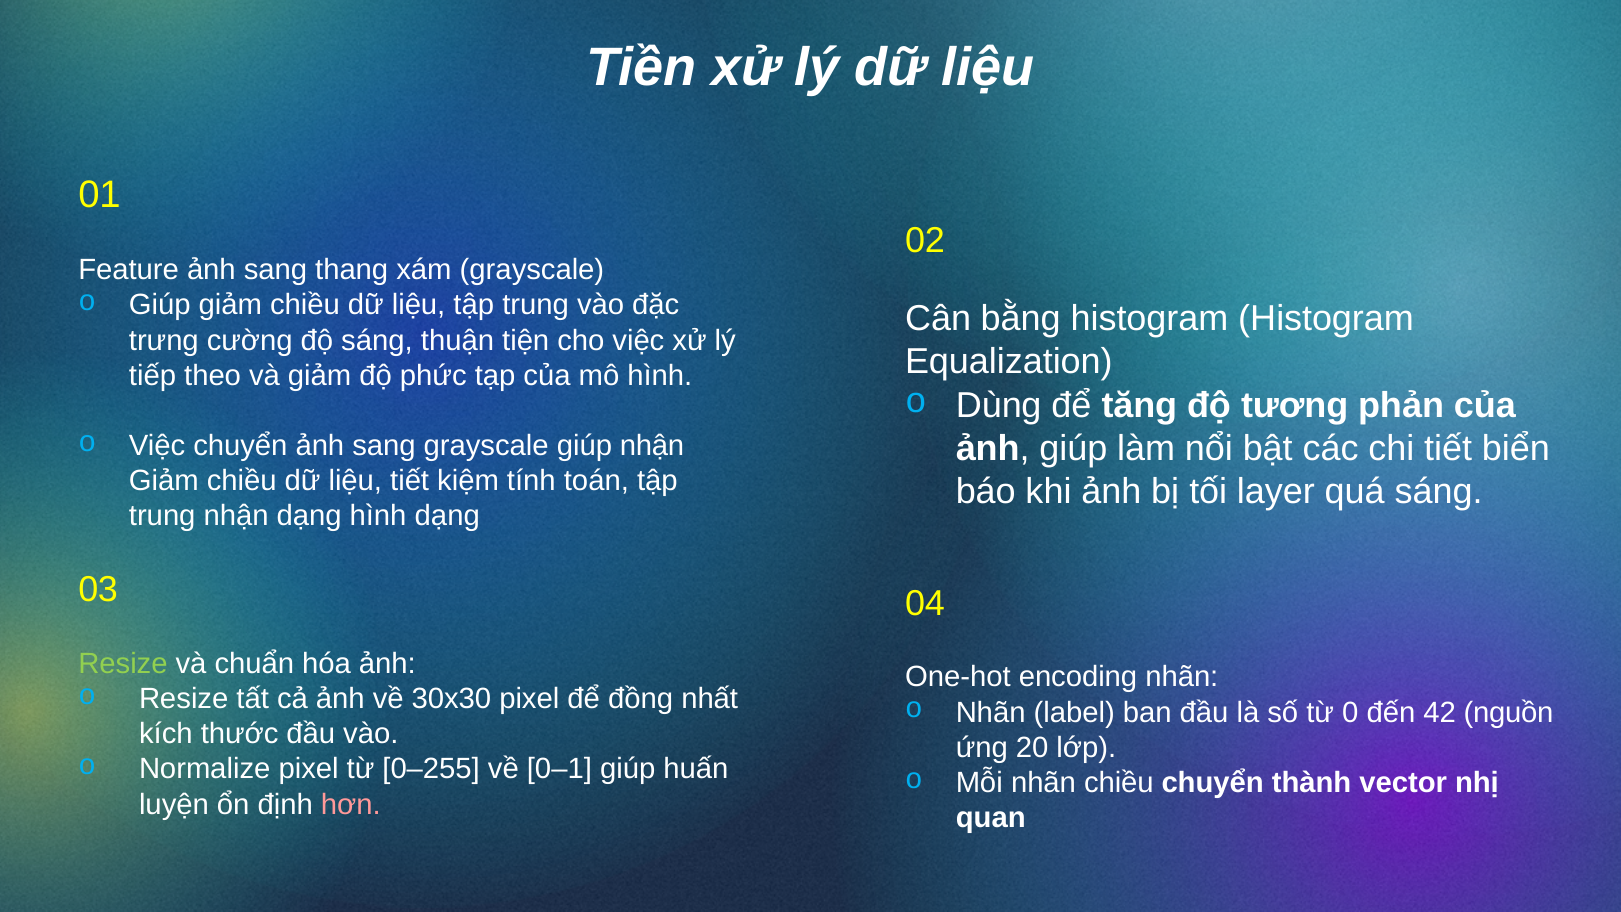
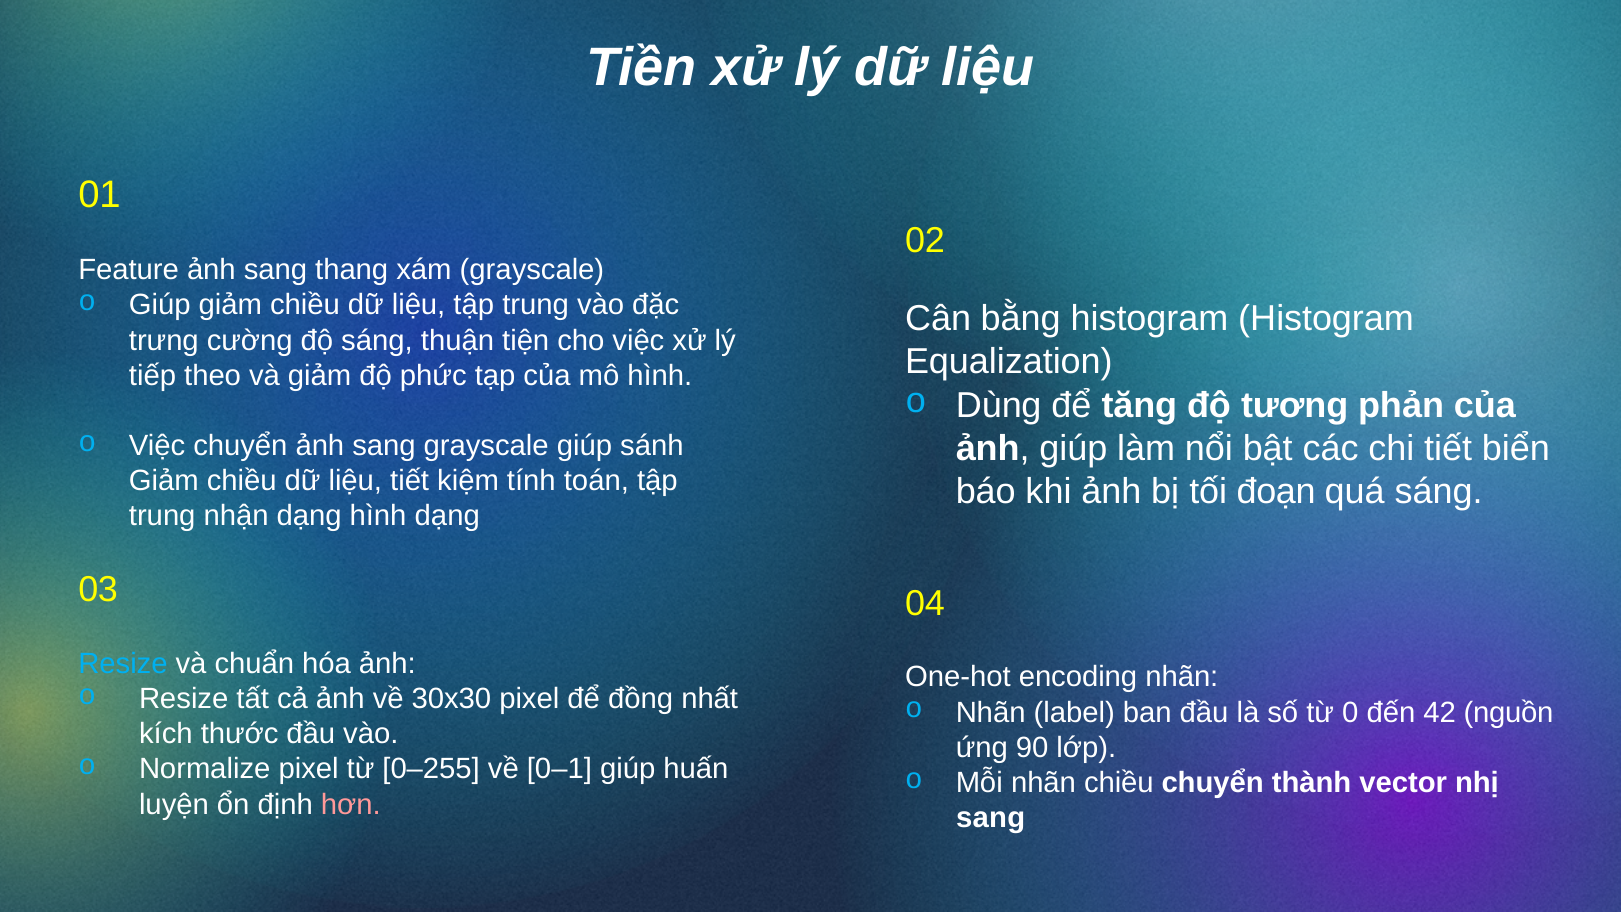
giúp nhận: nhận -> sánh
layer: layer -> đoạn
Resize at (123, 664) colour: light green -> light blue
20: 20 -> 90
quan at (991, 818): quan -> sang
